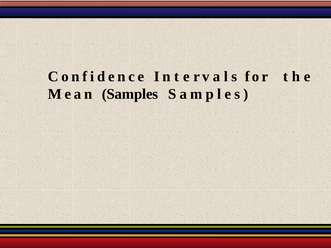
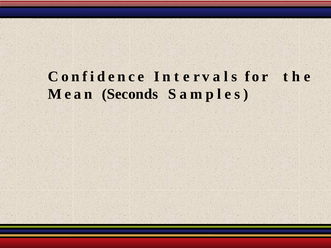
Mean Samples: Samples -> Seconds
